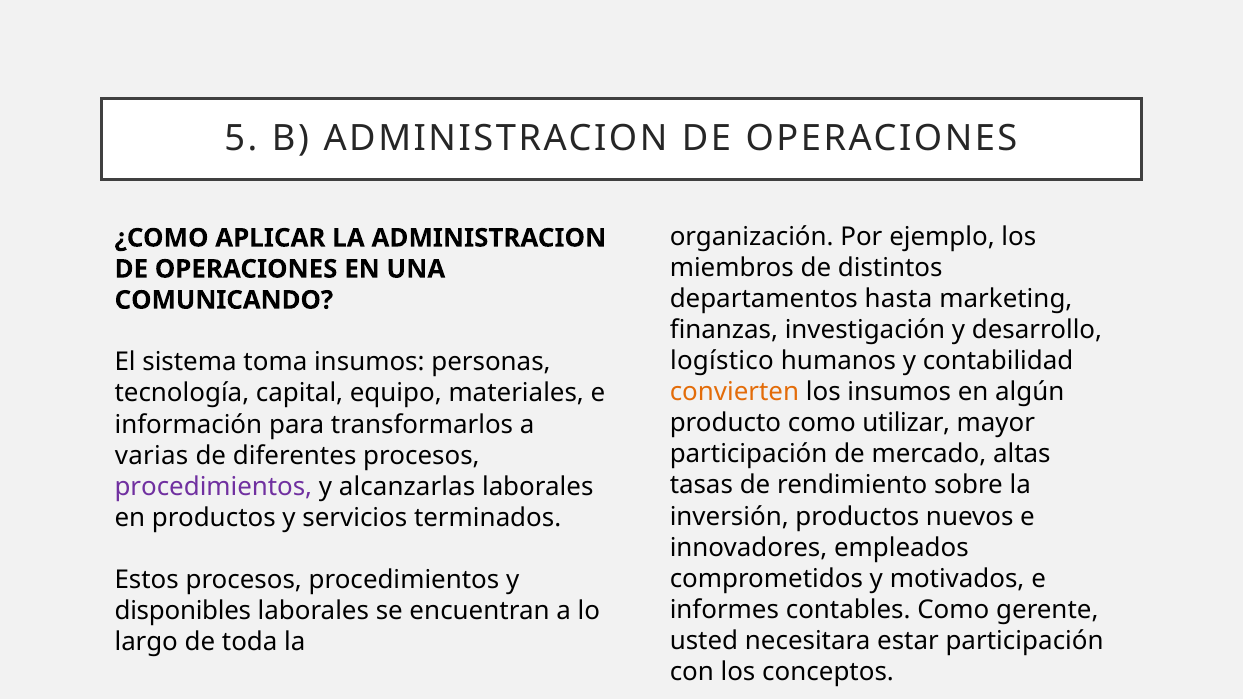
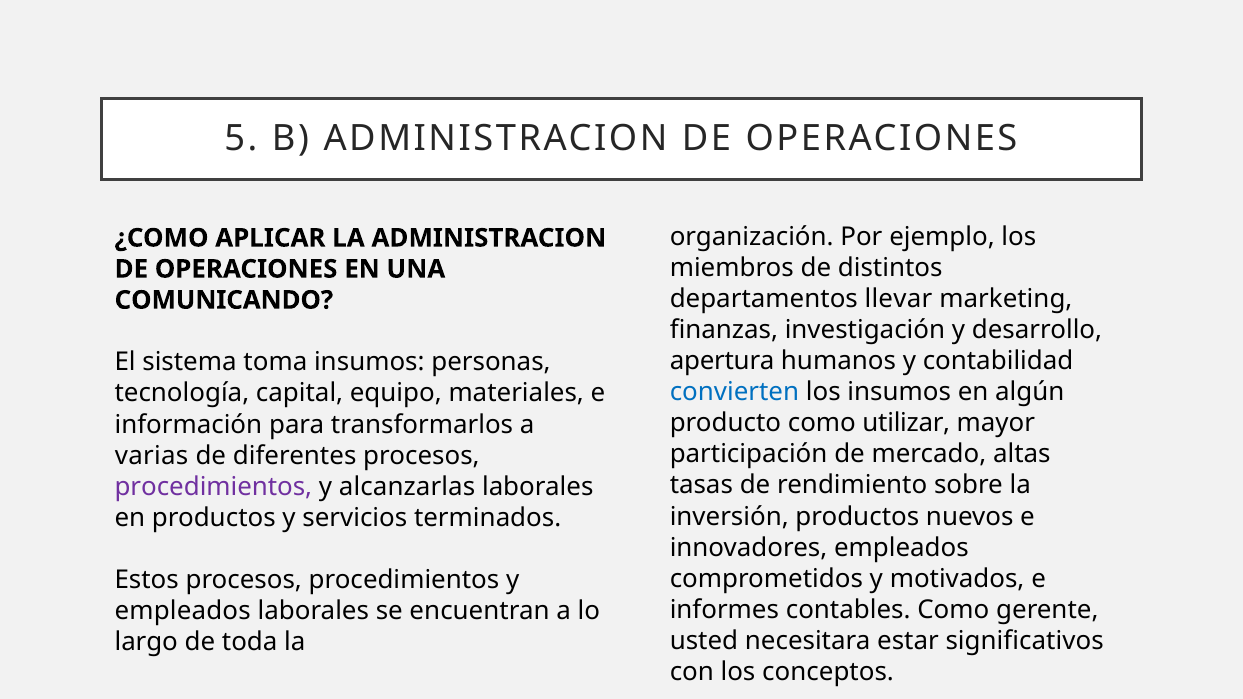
hasta: hasta -> llevar
logístico: logístico -> apertura
convierten colour: orange -> blue
disponibles at (183, 611): disponibles -> empleados
estar participación: participación -> significativos
